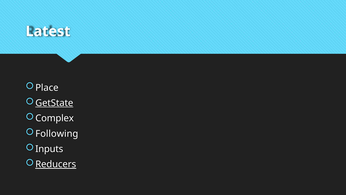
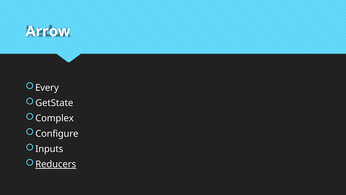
Latest: Latest -> Arrow
Place: Place -> Every
GetState underline: present -> none
Following: Following -> Configure
